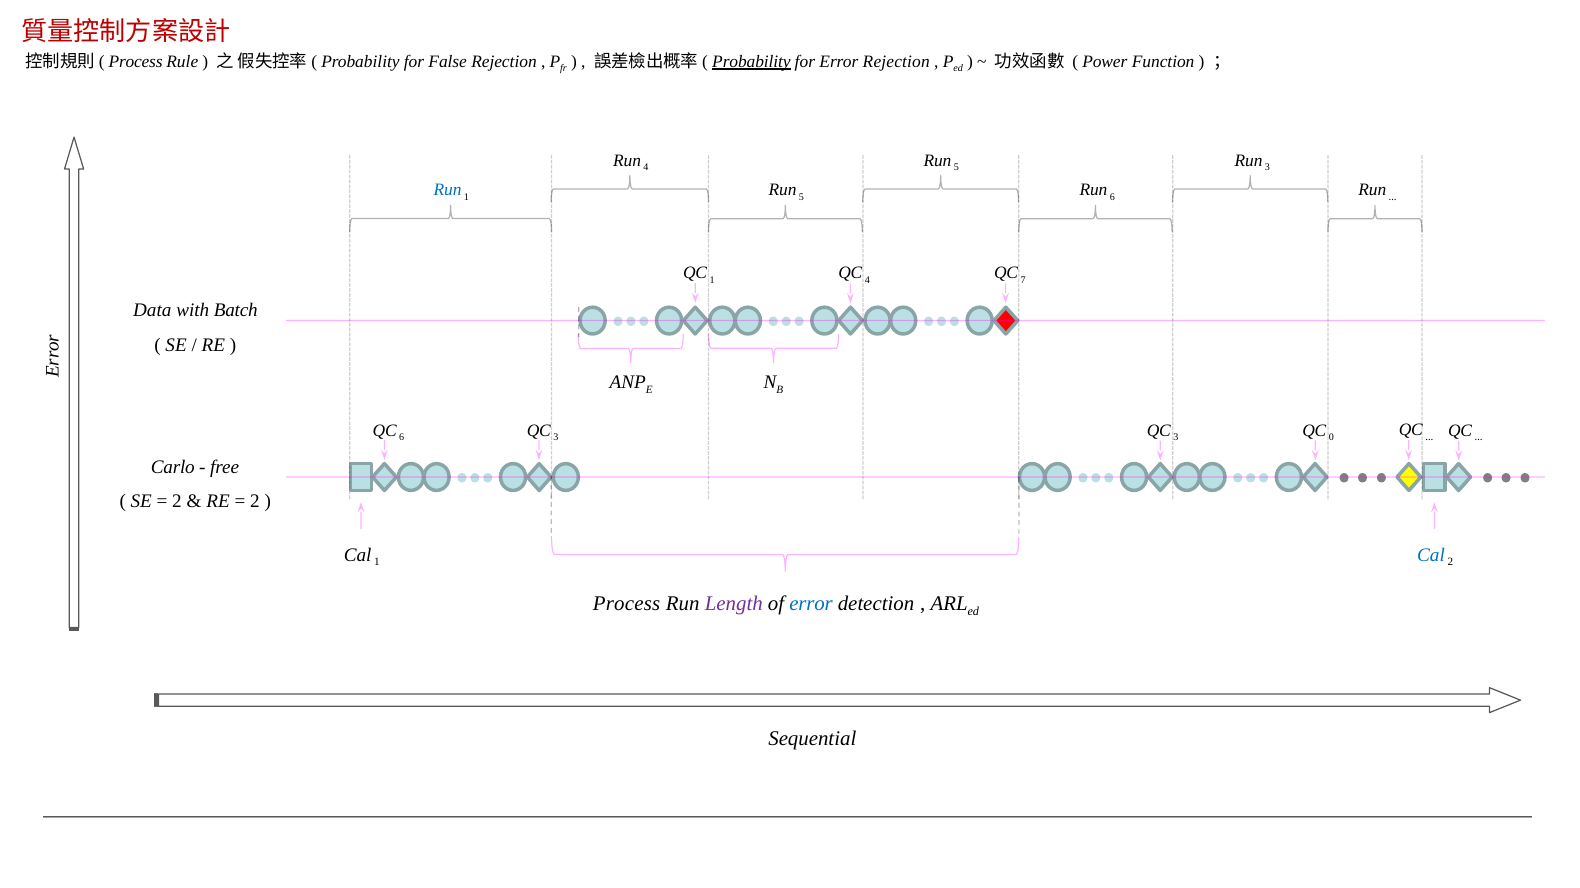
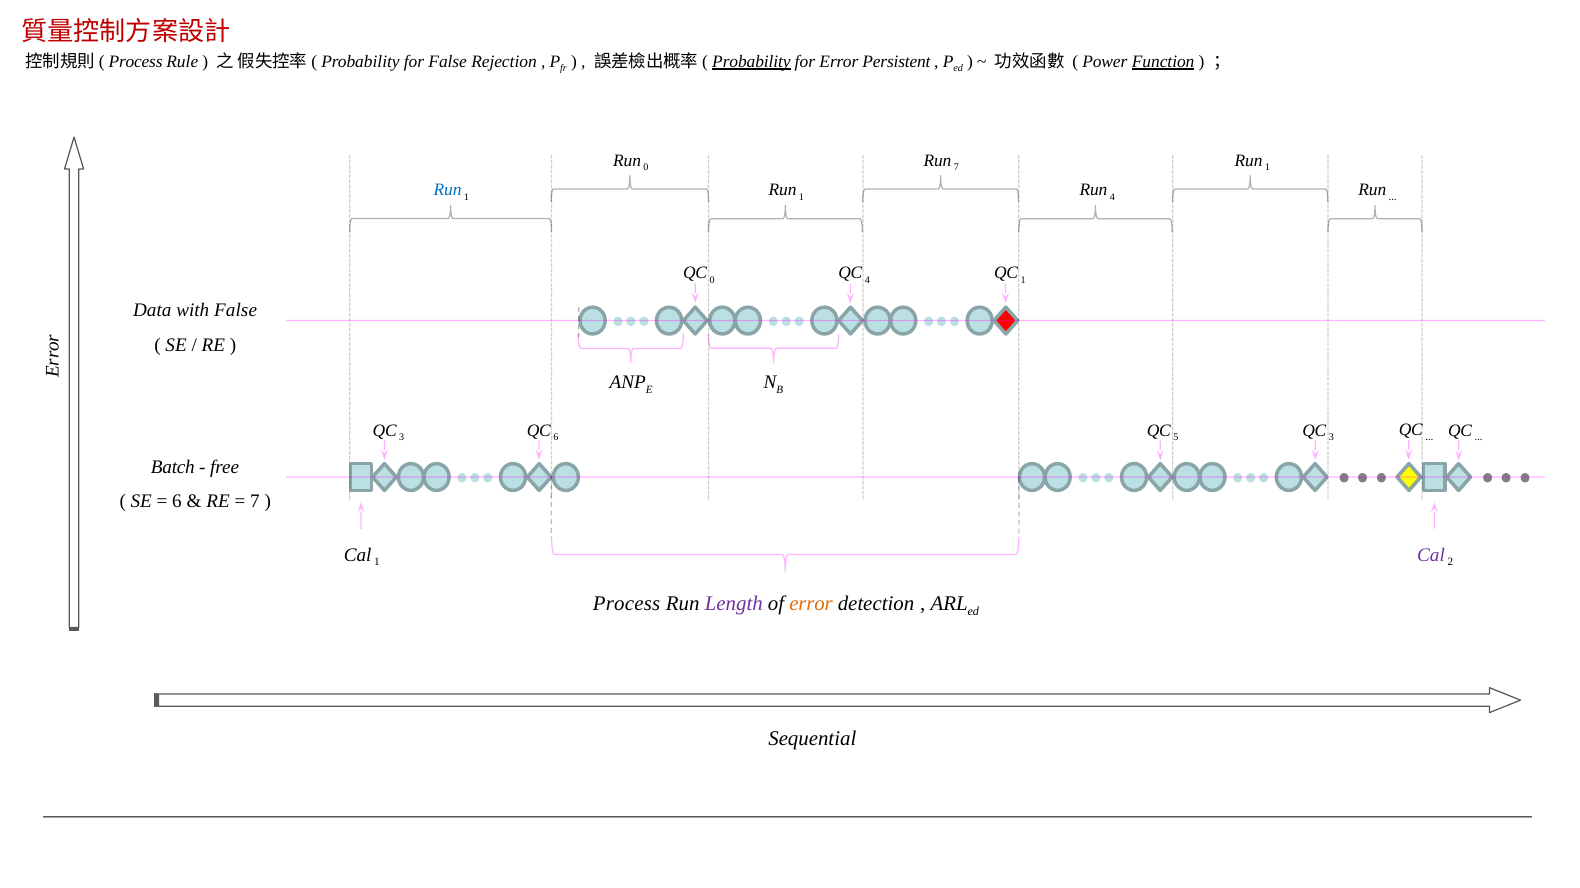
Error Rejection: Rejection -> Persistent
Function underline: none -> present
5 at (956, 167): 5 -> 7
3 at (1268, 167): 3 -> 1
Run 4: 4 -> 0
5 at (801, 197): 5 -> 1
Run 6: 6 -> 4
QC 1: 1 -> 0
QC 7: 7 -> 1
with Batch: Batch -> False
6 at (402, 437): 6 -> 3
3 at (556, 437): 3 -> 6
3 at (1176, 437): 3 -> 5
0 at (1331, 437): 0 -> 3
Carlo: Carlo -> Batch
2 at (177, 502): 2 -> 6
2 at (255, 502): 2 -> 7
Cal at (1431, 555) colour: blue -> purple
error at (811, 604) colour: blue -> orange
